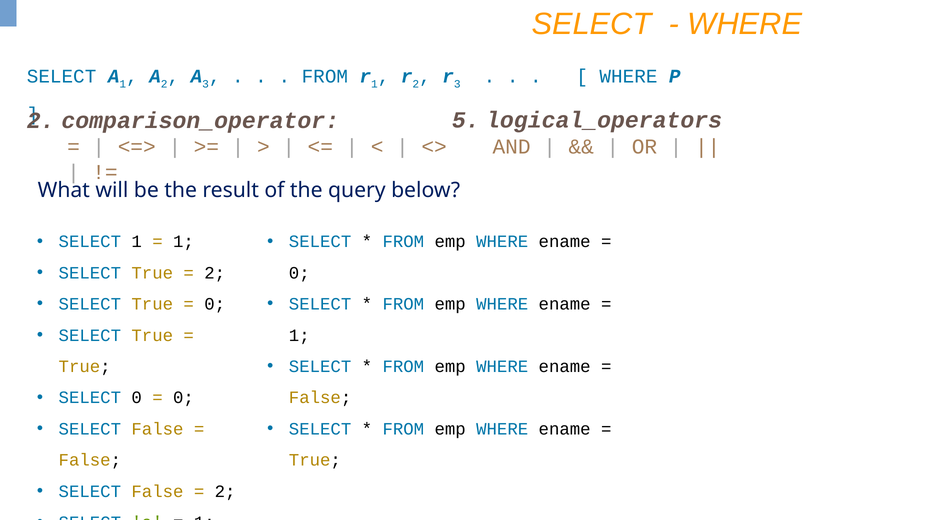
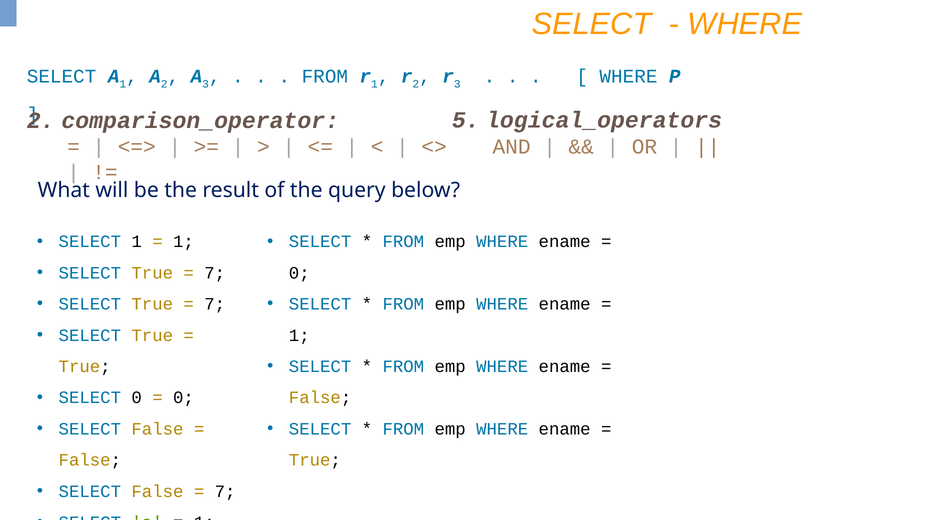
2 at (215, 273): 2 -> 7
0 at (215, 304): 0 -> 7
2 at (225, 492): 2 -> 7
